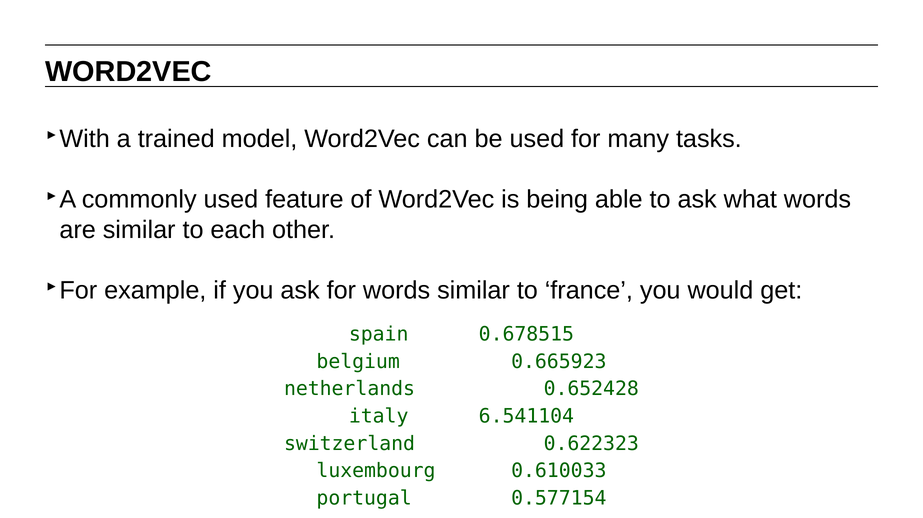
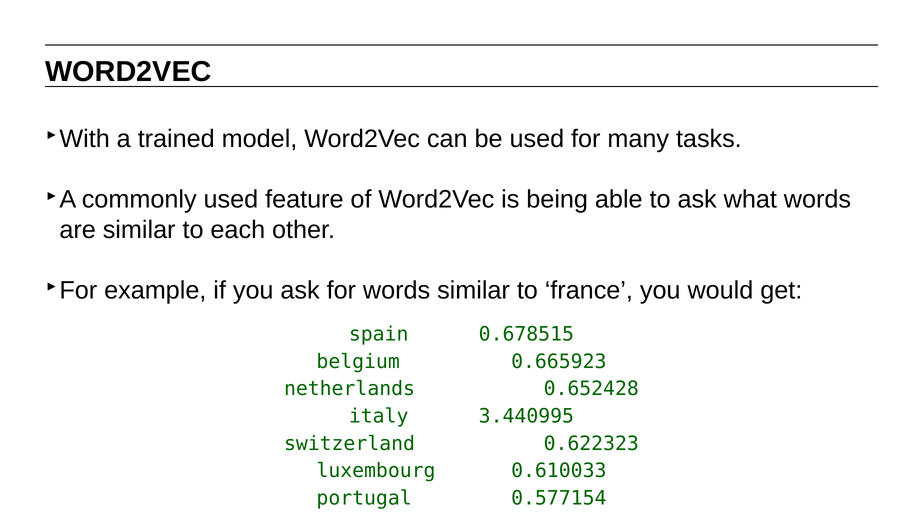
6.541104: 6.541104 -> 3.440995
